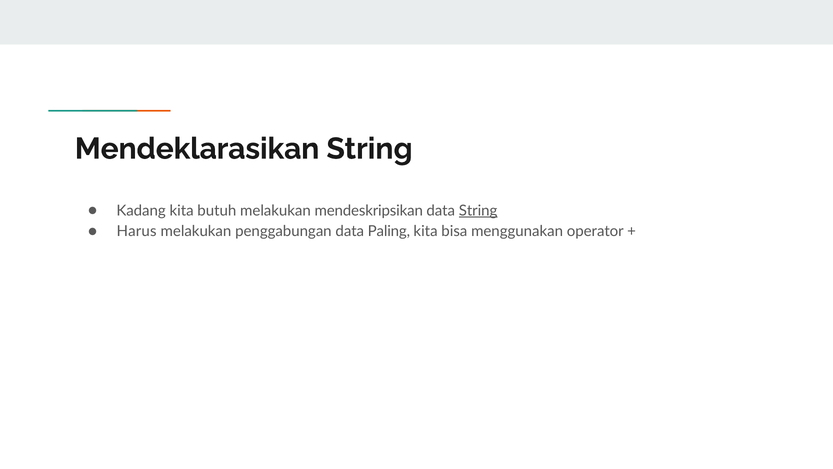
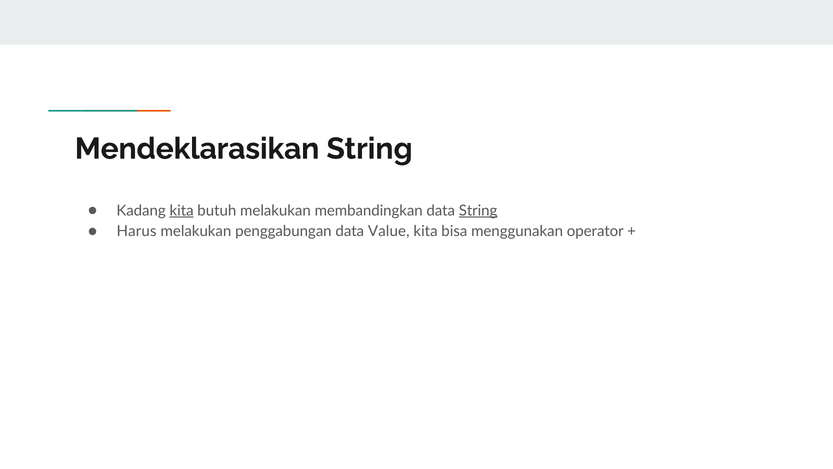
kita at (182, 210) underline: none -> present
mendeskripsikan: mendeskripsikan -> membandingkan
Paling: Paling -> Value
